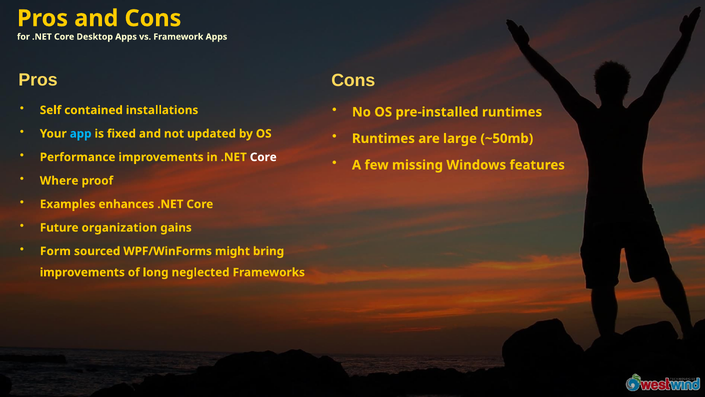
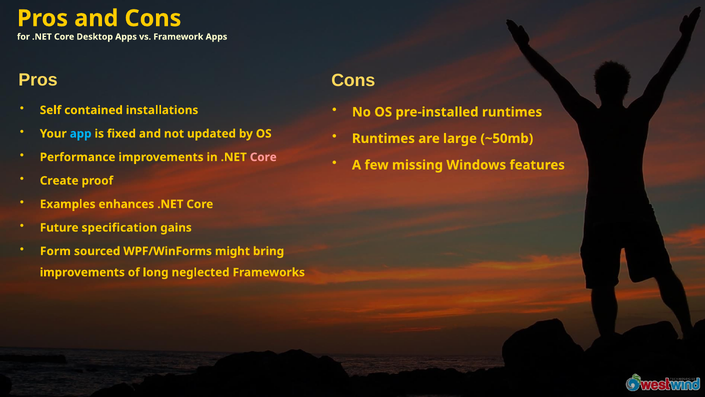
Core at (263, 157) colour: white -> pink
Where: Where -> Create
organization: organization -> specification
